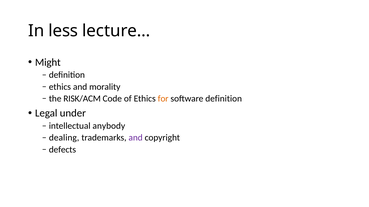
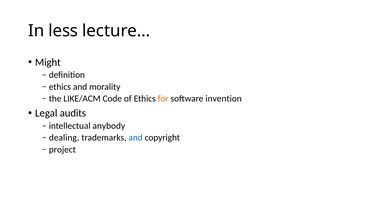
RISK/ACM: RISK/ACM -> LIKE/ACM
software definition: definition -> invention
under: under -> audits
and at (136, 138) colour: purple -> blue
defects: defects -> project
